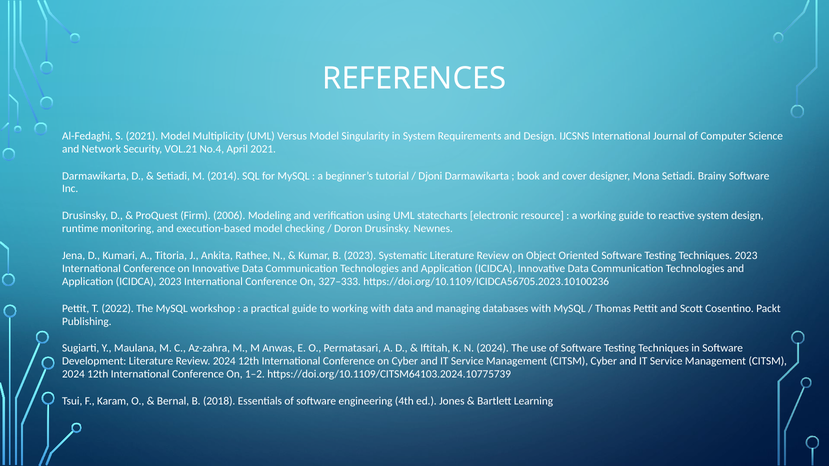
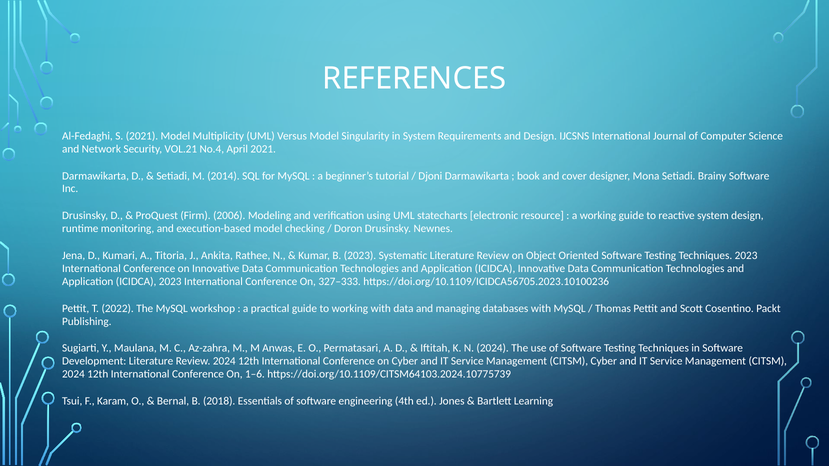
1–2: 1–2 -> 1–6
